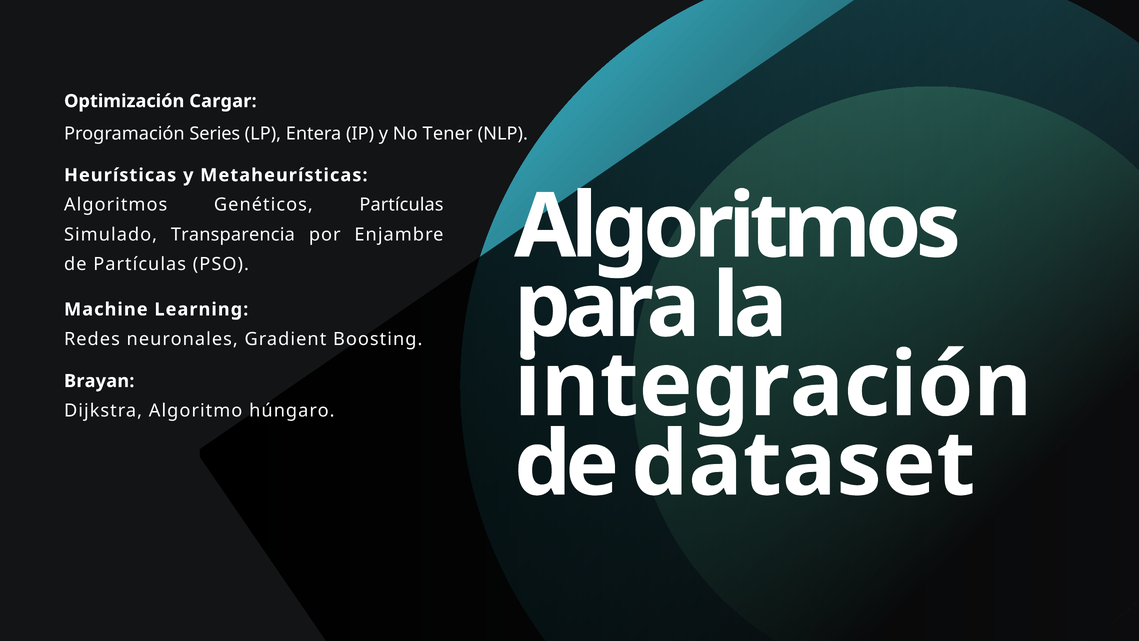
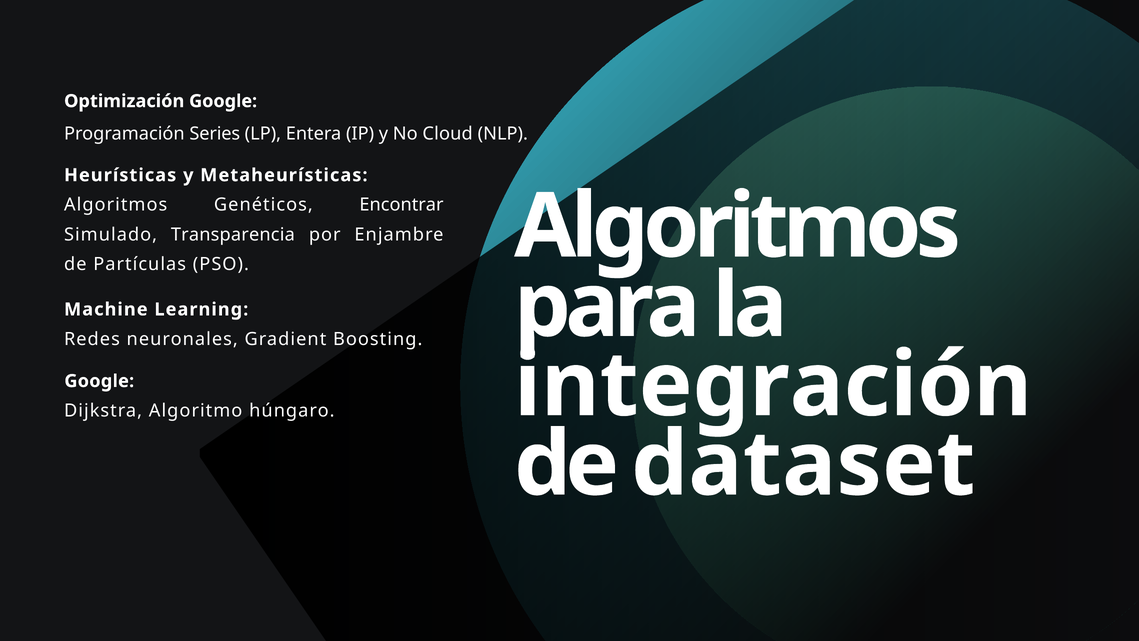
Optimización Cargar: Cargar -> Google
Tener: Tener -> Cloud
Genéticos Partículas: Partículas -> Encontrar
Brayan at (99, 381): Brayan -> Google
